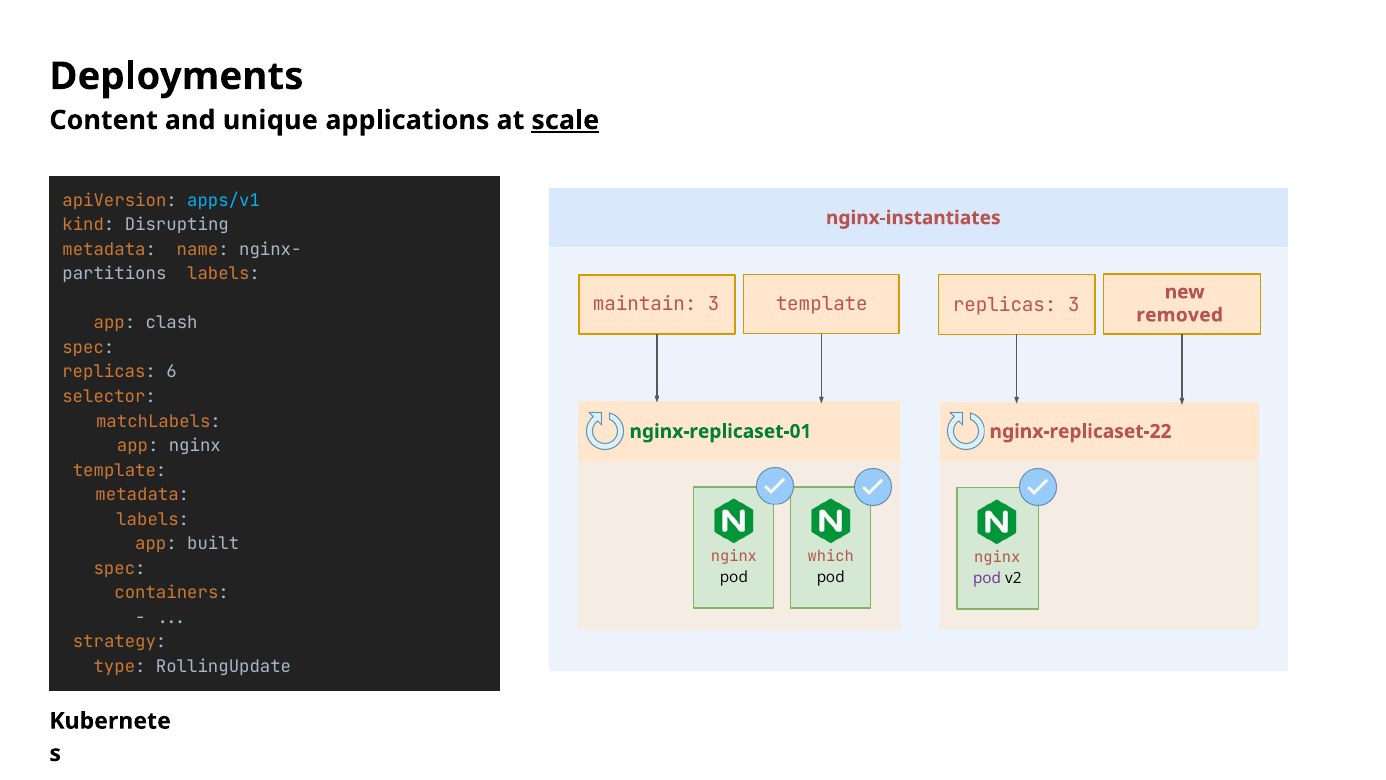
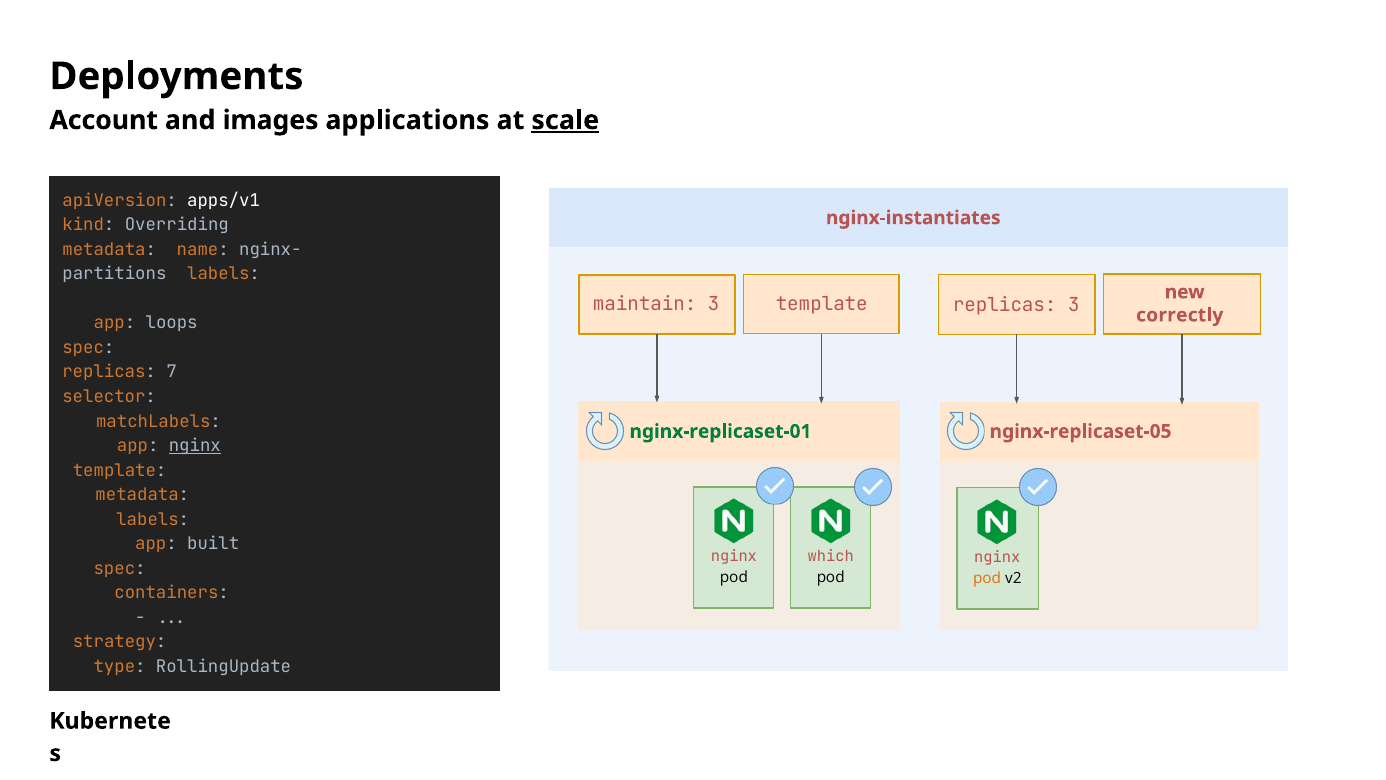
Content: Content -> Account
unique: unique -> images
apps/v1 colour: light blue -> white
Disrupting: Disrupting -> Overriding
removed: removed -> correctly
clash: clash -> loops
6: 6 -> 7
nginx-replicaset-22: nginx-replicaset-22 -> nginx-replicaset-05
nginx at (195, 446) underline: none -> present
pod at (987, 578) colour: purple -> orange
